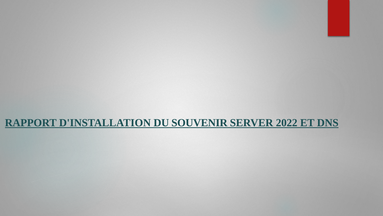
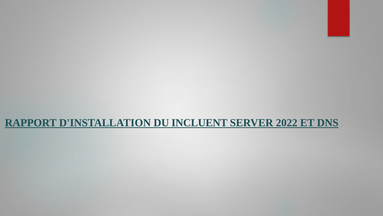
SOUVENIR: SOUVENIR -> INCLUENT
